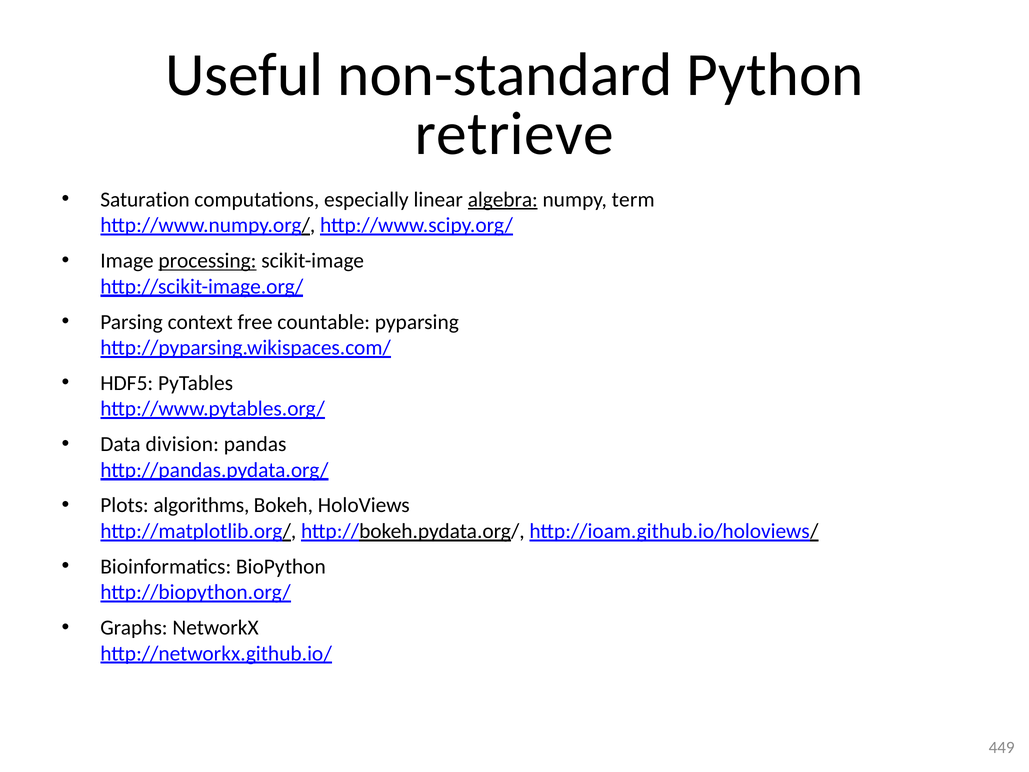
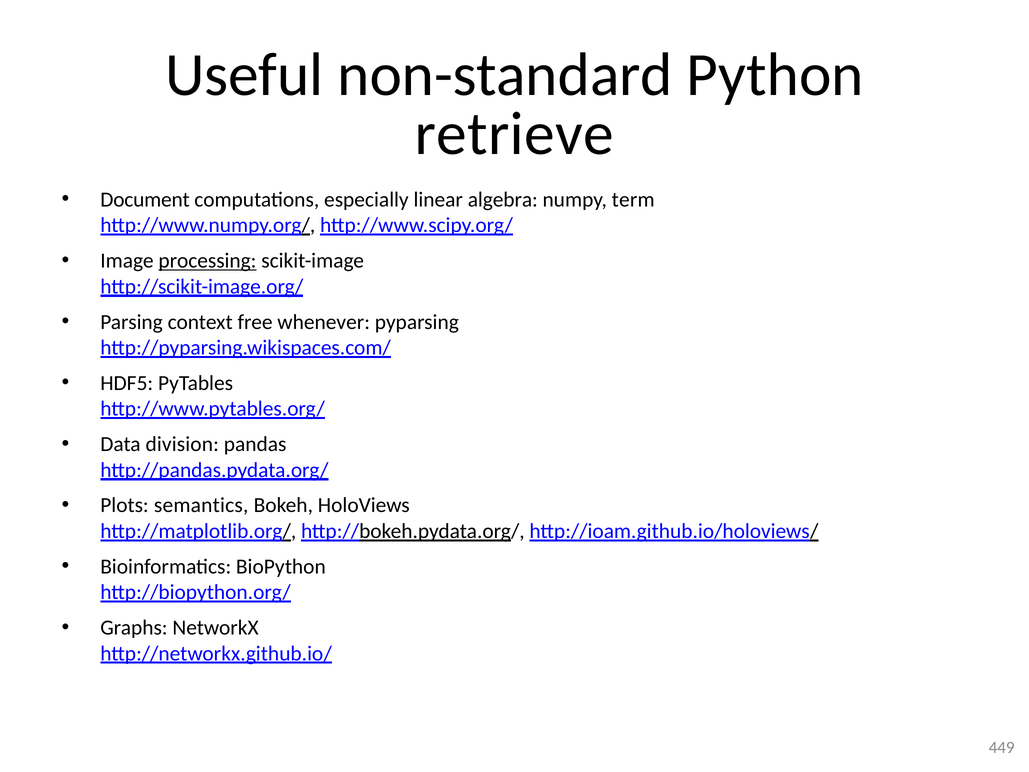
Saturation: Saturation -> Document
algebra underline: present -> none
countable: countable -> whenever
algorithms: algorithms -> semantics
